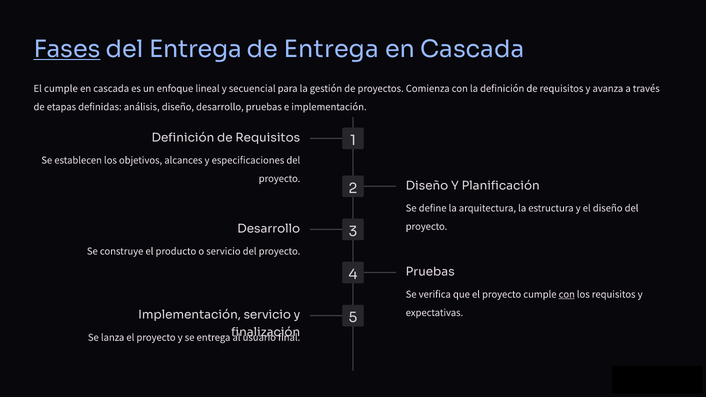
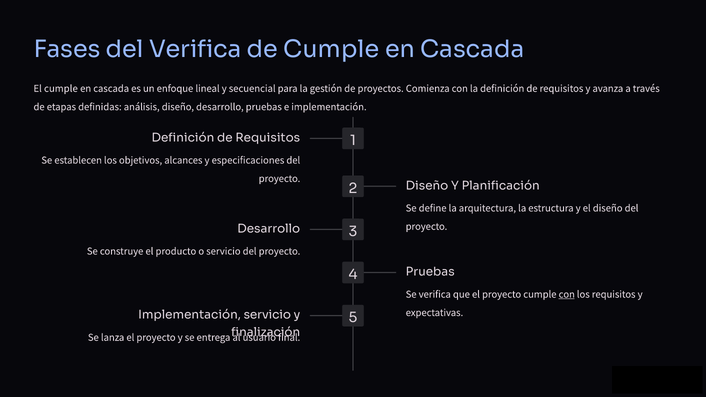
Fases underline: present -> none
del Entrega: Entrega -> Verifica
de Entrega: Entrega -> Cumple
